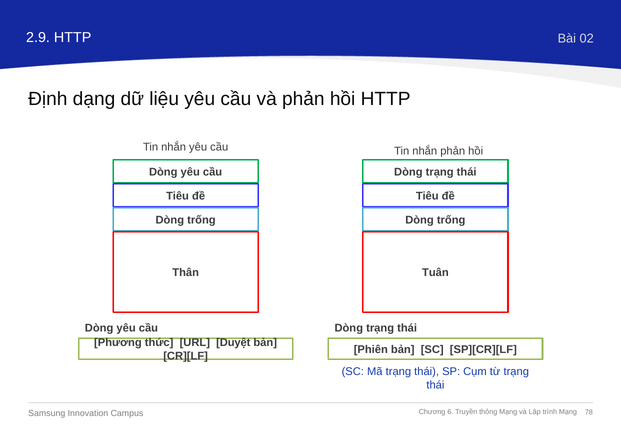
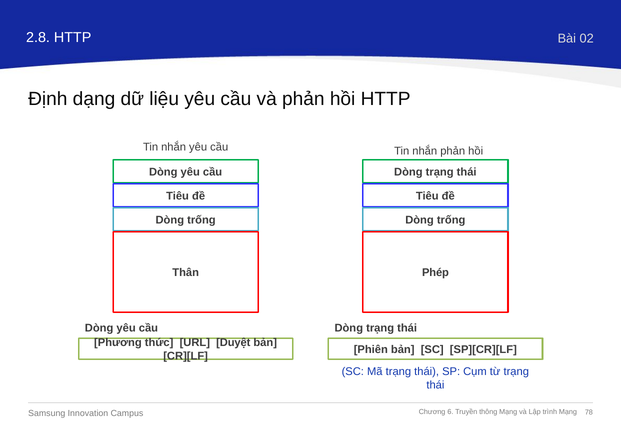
2.9: 2.9 -> 2.8
Tuân: Tuân -> Phép
